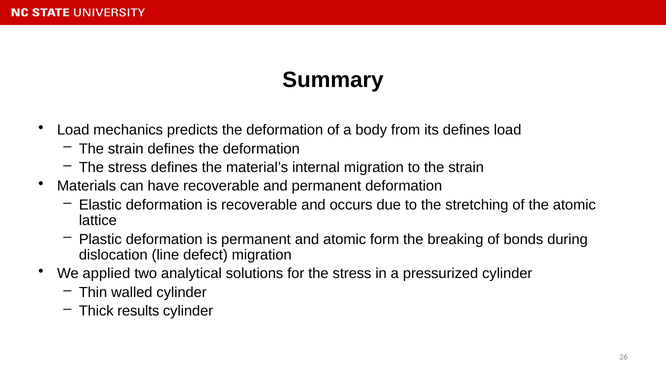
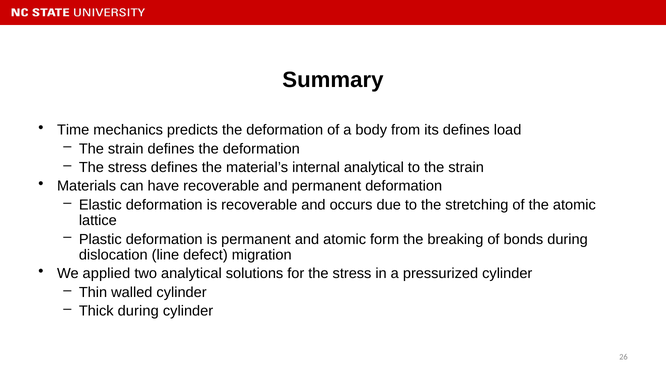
Load at (73, 130): Load -> Time
internal migration: migration -> analytical
Thick results: results -> during
